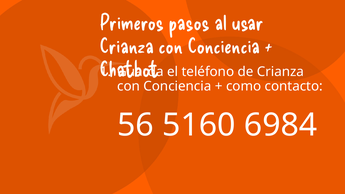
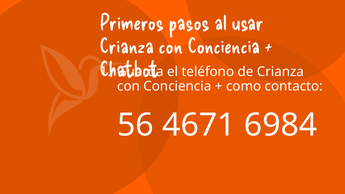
5160: 5160 -> 4671
